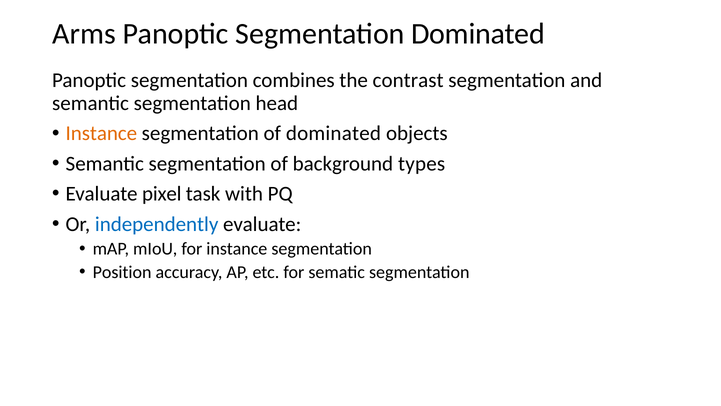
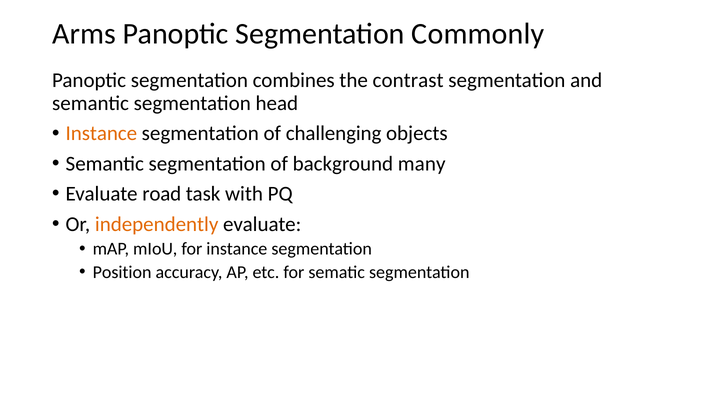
Segmentation Dominated: Dominated -> Commonly
of dominated: dominated -> challenging
types: types -> many
pixel: pixel -> road
independently colour: blue -> orange
